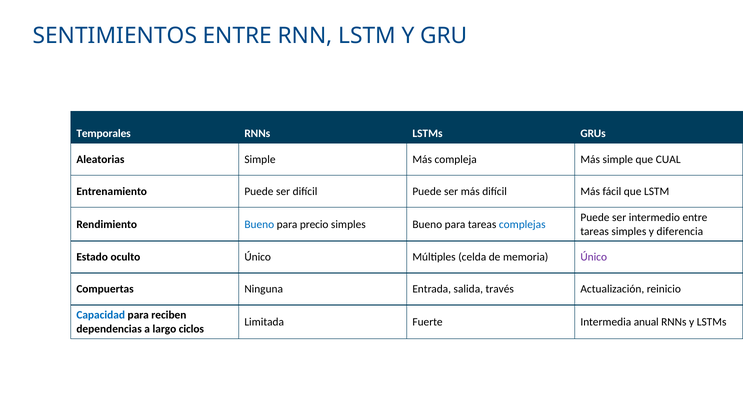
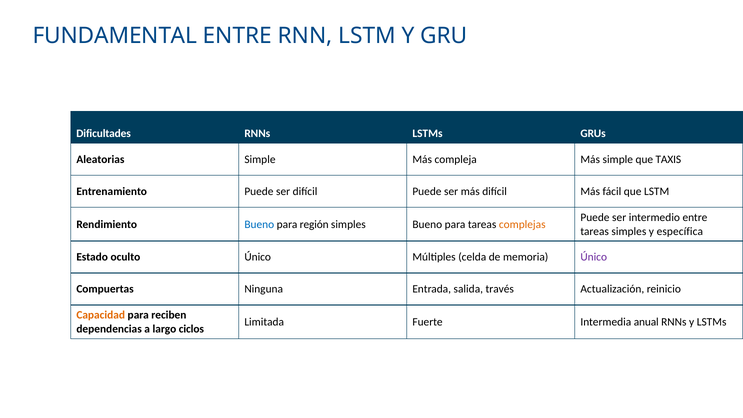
SENTIMIENTOS: SENTIMIENTOS -> FUNDAMENTAL
Temporales: Temporales -> Dificultades
CUAL: CUAL -> TAXIS
precio: precio -> región
complejas colour: blue -> orange
diferencia: diferencia -> específica
Capacidad colour: blue -> orange
